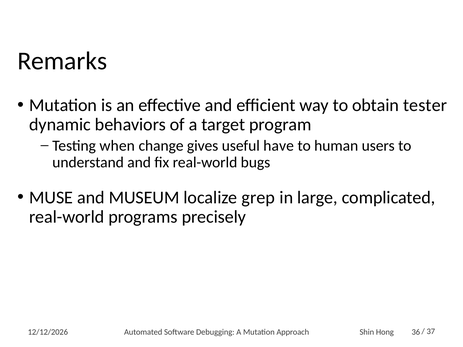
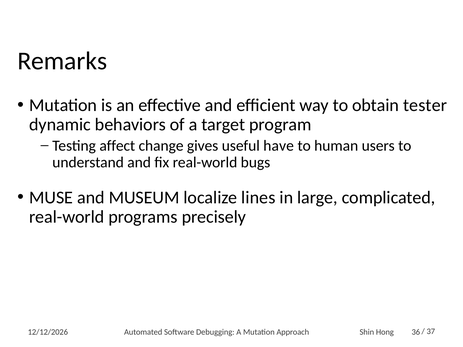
when: when -> affect
grep: grep -> lines
